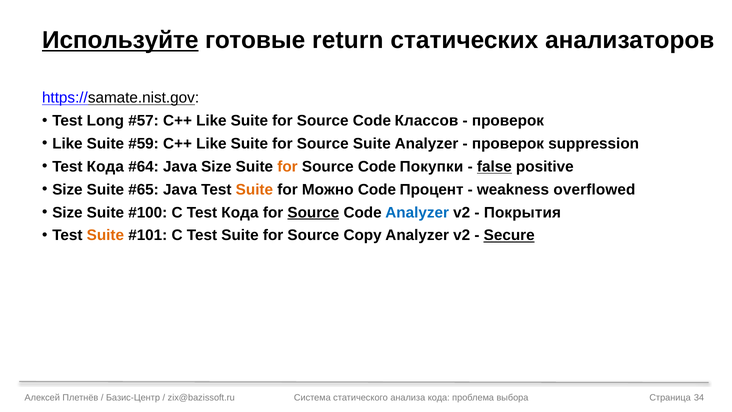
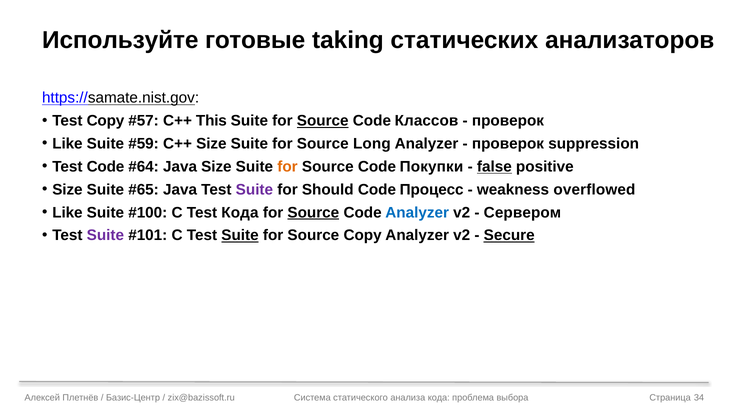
Используйте underline: present -> none
return: return -> taking
Test Long: Long -> Copy
Like at (211, 121): Like -> This
Source at (323, 121) underline: none -> present
Like at (211, 144): Like -> Size
Source Suite: Suite -> Long
Кода at (105, 167): Кода -> Code
Suite at (254, 189) colour: orange -> purple
Можно: Можно -> Should
Процент: Процент -> Процесс
Size at (67, 212): Size -> Like
Покрытия: Покрытия -> Сервером
Suite at (105, 235) colour: orange -> purple
Suite at (240, 235) underline: none -> present
